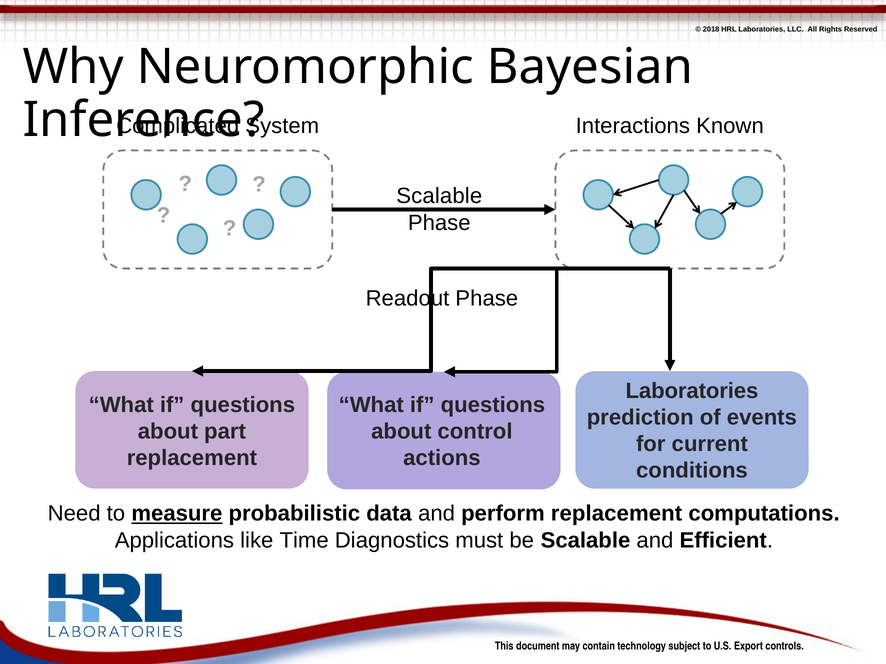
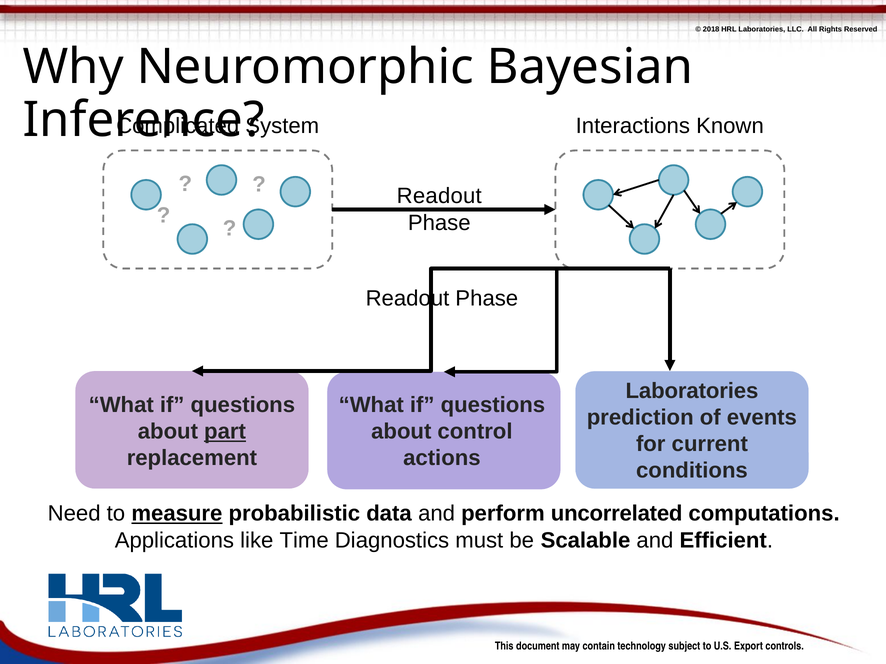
Scalable at (439, 196): Scalable -> Readout
part underline: none -> present
perform replacement: replacement -> uncorrelated
